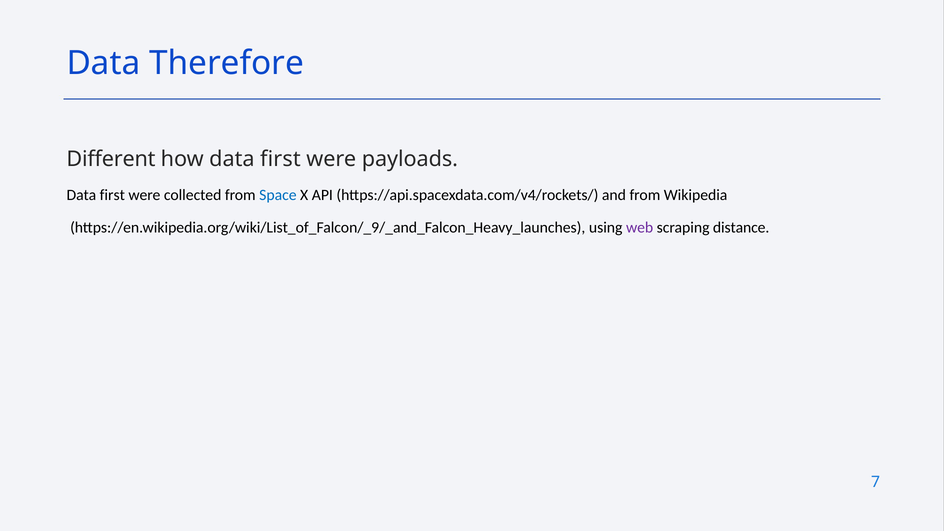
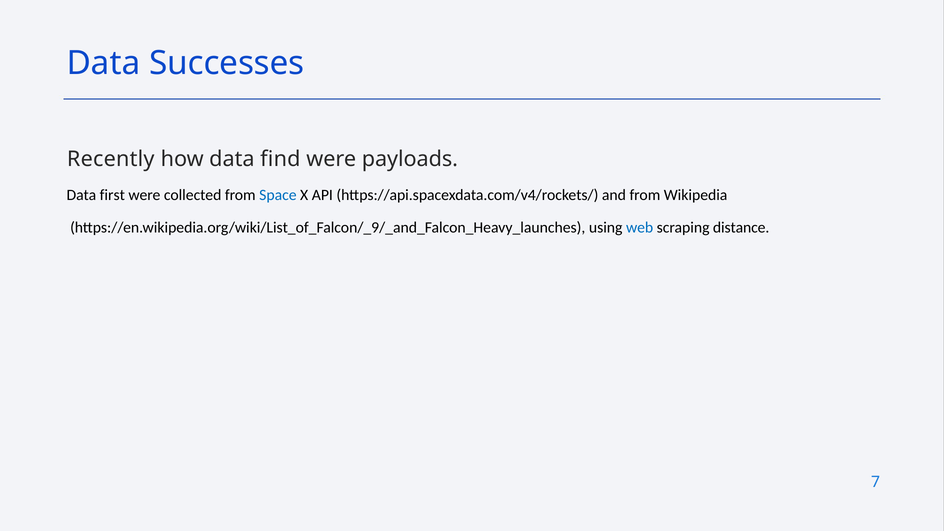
Therefore: Therefore -> Successes
Different: Different -> Recently
how data first: first -> find
web colour: purple -> blue
